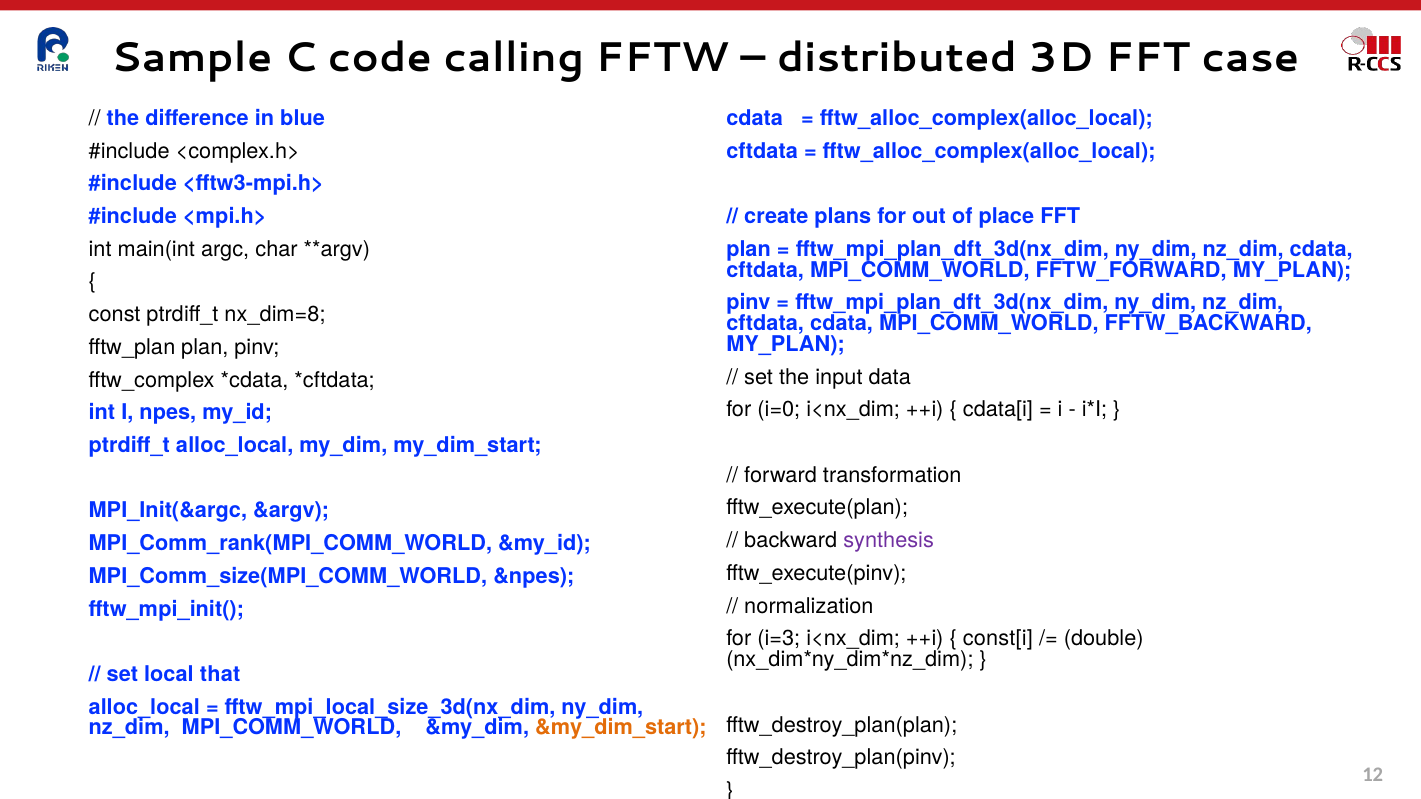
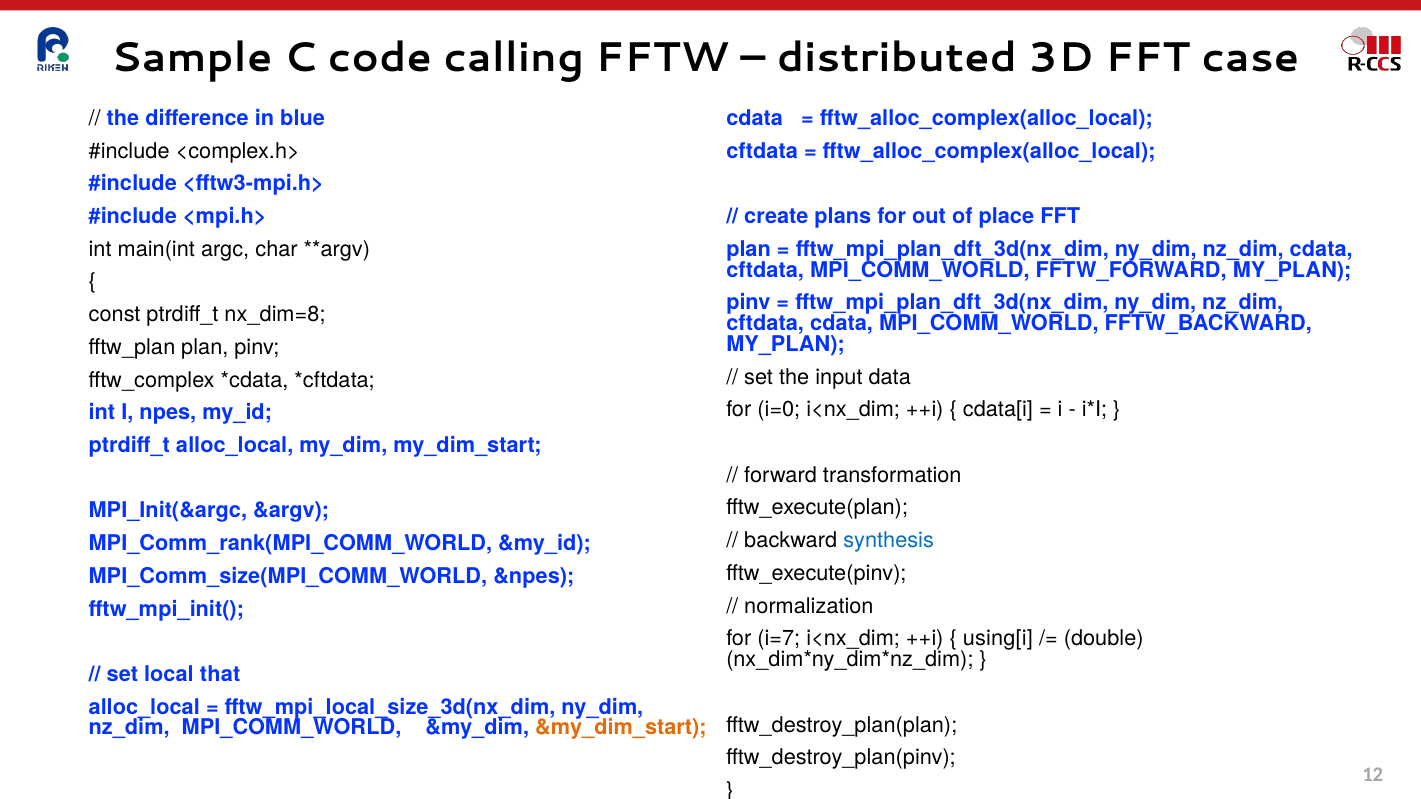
synthesis colour: purple -> blue
i=3: i=3 -> i=7
const[i: const[i -> using[i
